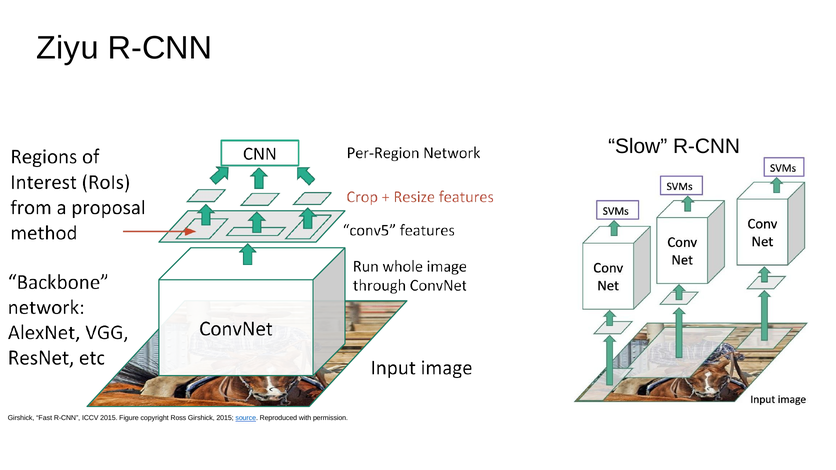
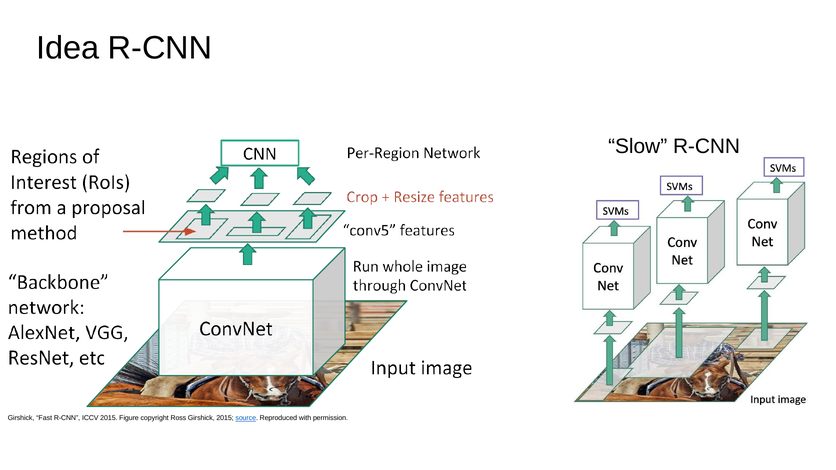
Ziyu: Ziyu -> Idea
